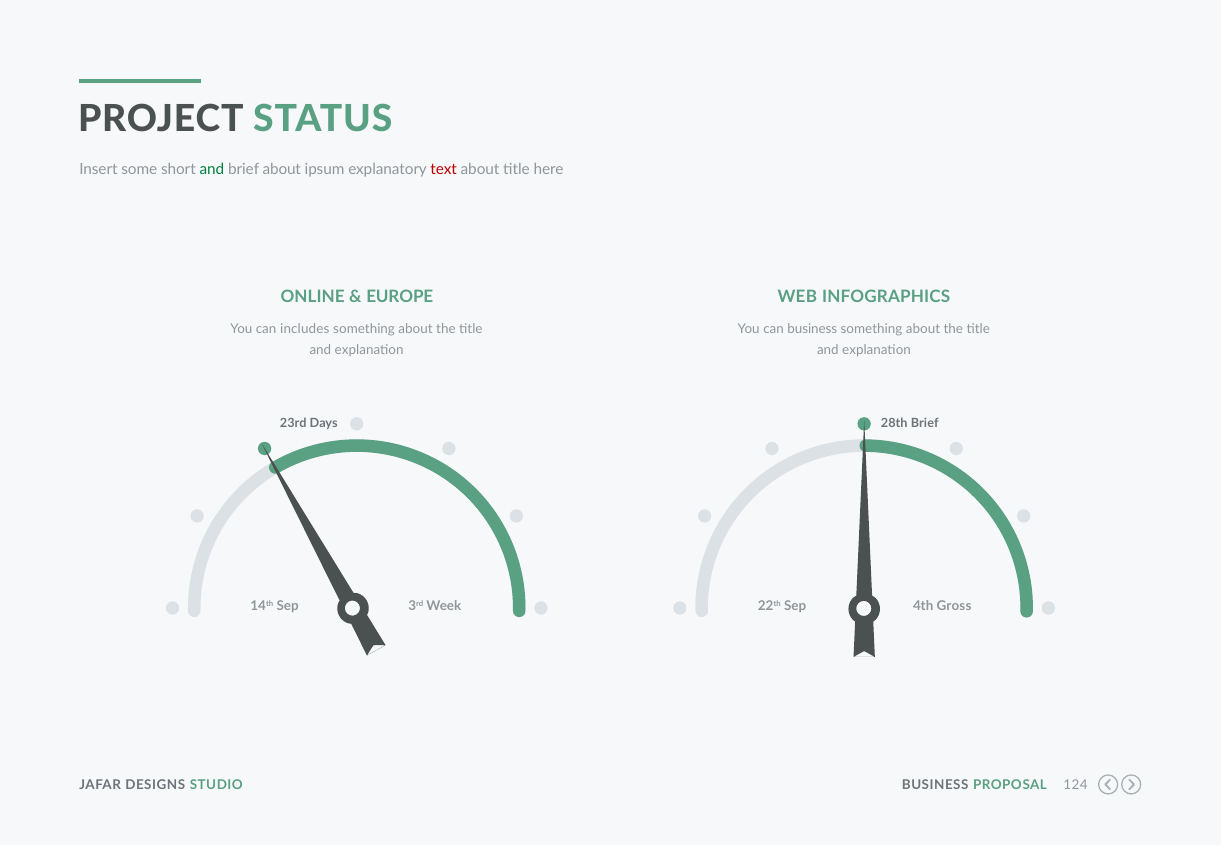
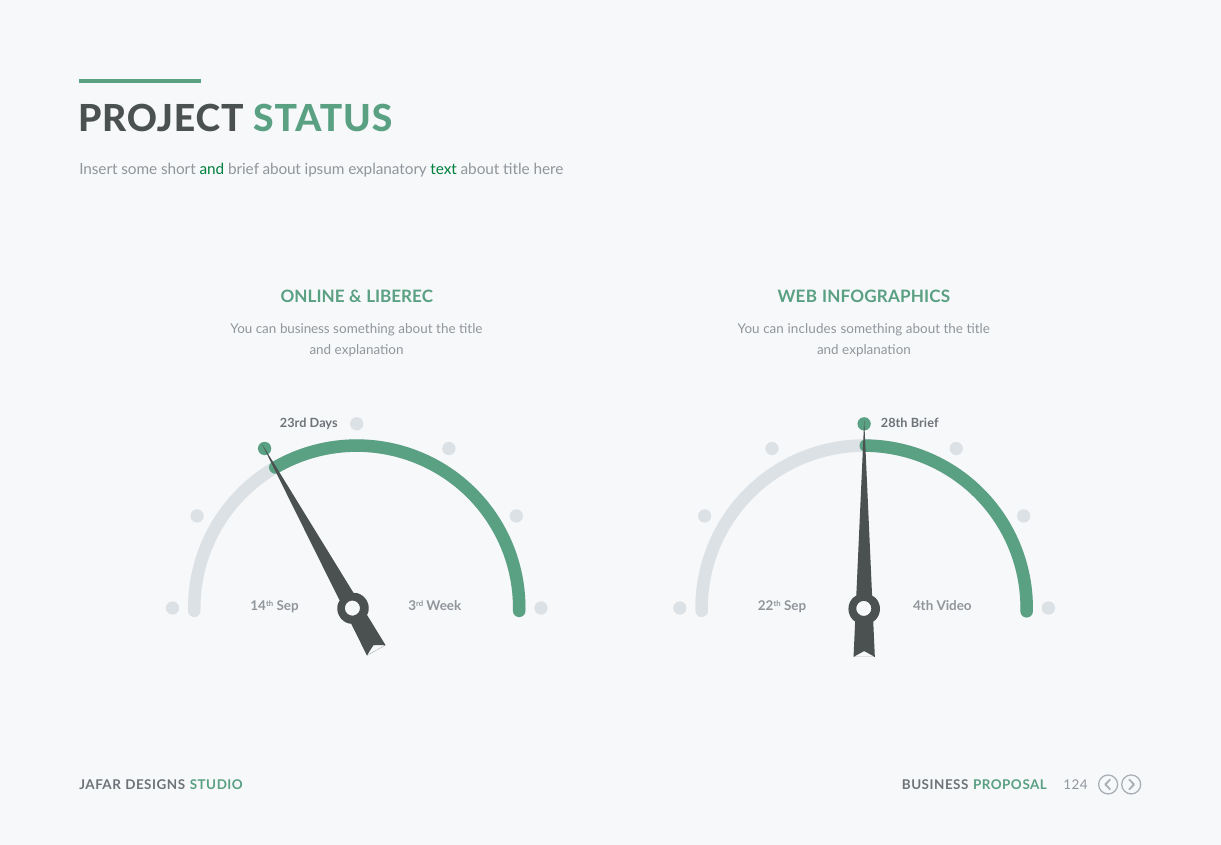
text colour: red -> green
EUROPE: EUROPE -> LIBEREC
can includes: includes -> business
can business: business -> includes
Gross: Gross -> Video
